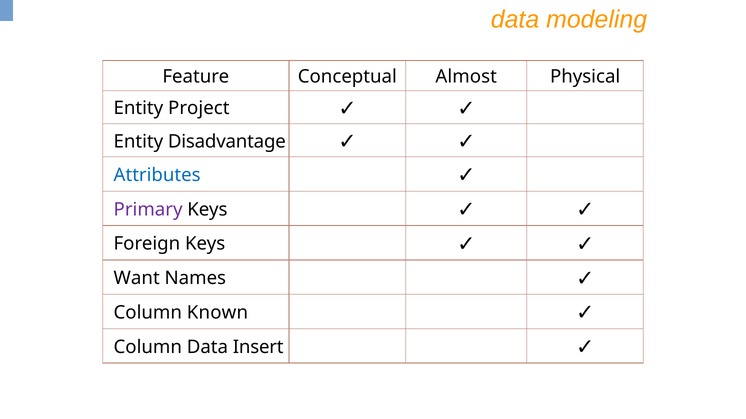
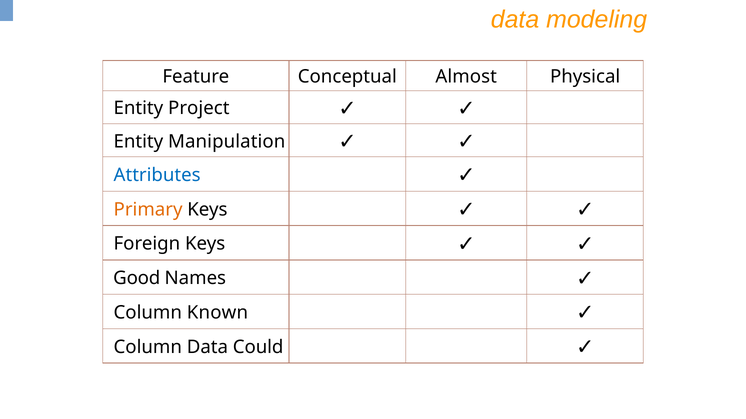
Disadvantage: Disadvantage -> Manipulation
Primary colour: purple -> orange
Want: Want -> Good
Insert: Insert -> Could
